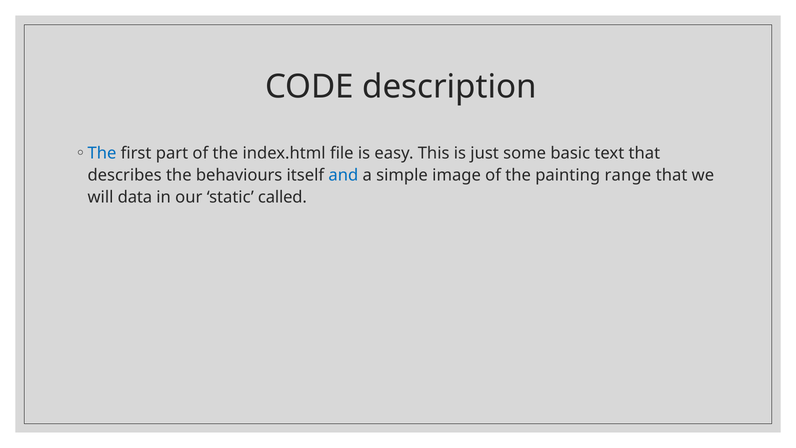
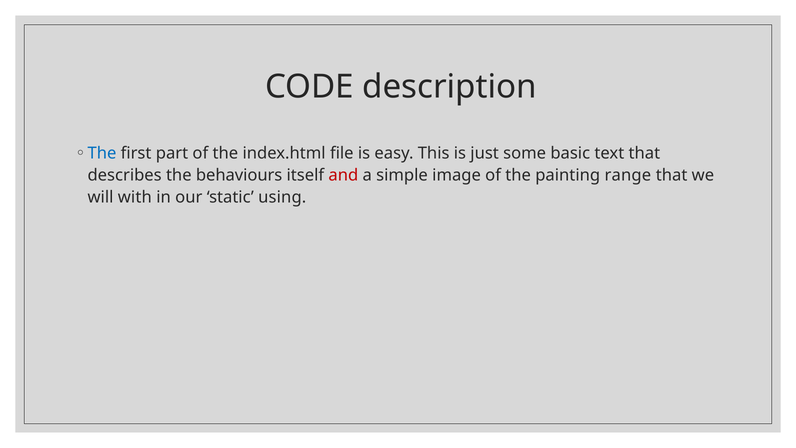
and colour: blue -> red
data: data -> with
called: called -> using
